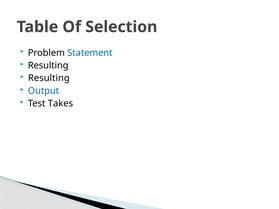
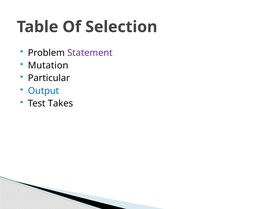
Statement colour: blue -> purple
Resulting at (48, 66): Resulting -> Mutation
Resulting at (49, 78): Resulting -> Particular
